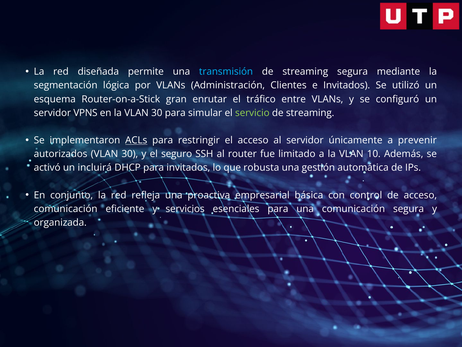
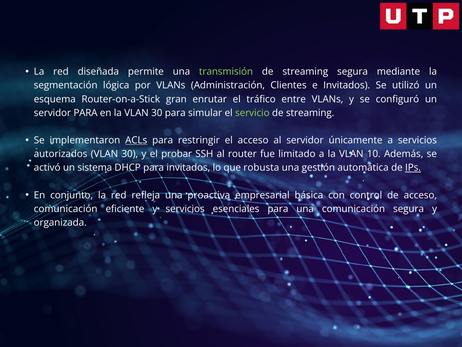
transmisión colour: light blue -> light green
servidor VPNS: VPNS -> PARA
a prevenir: prevenir -> servicios
seguro: seguro -> probar
incluirá: incluirá -> sistema
IPs underline: none -> present
